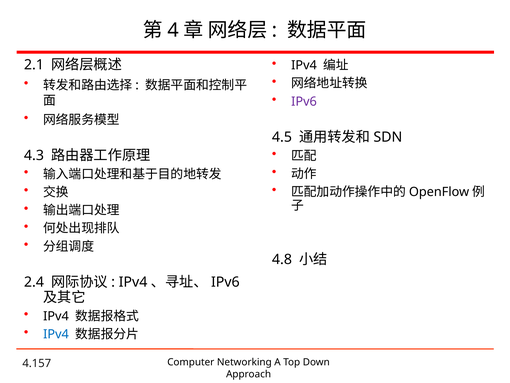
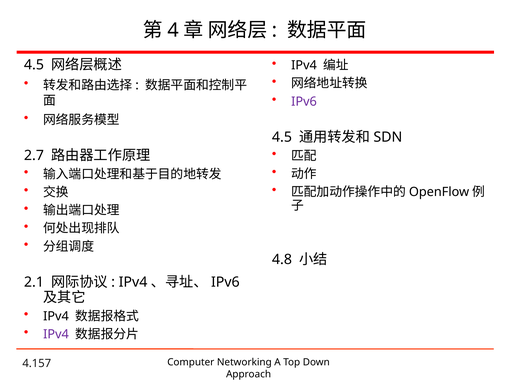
2.1 at (34, 65): 2.1 -> 4.5
4.3: 4.3 -> 2.7
2.4: 2.4 -> 2.1
IPv4 at (56, 334) colour: blue -> purple
